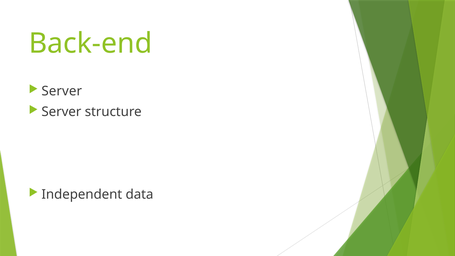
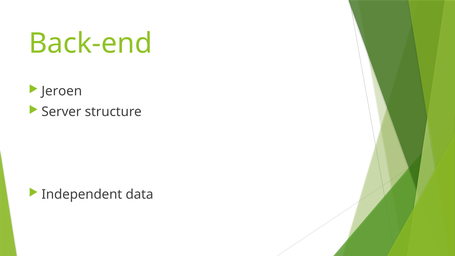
Server at (62, 91): Server -> Jeroen
